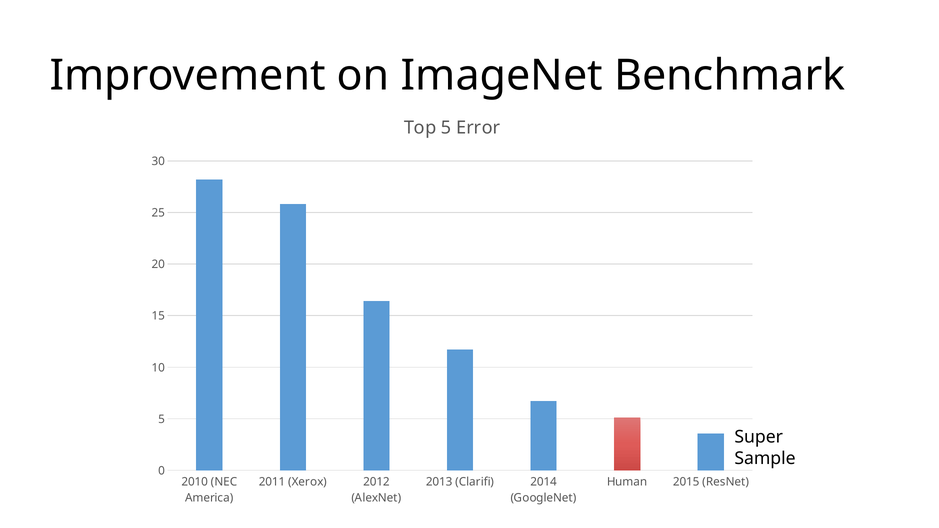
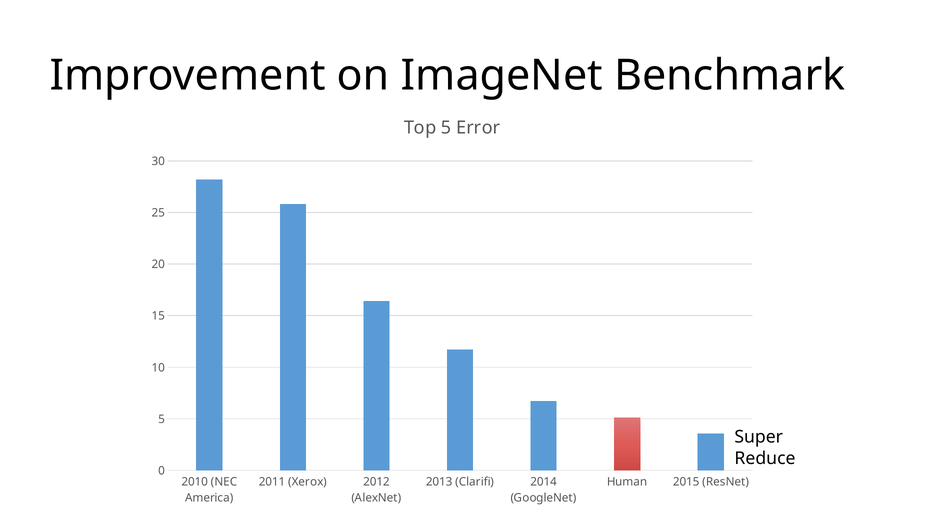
Sample: Sample -> Reduce
